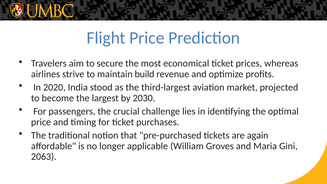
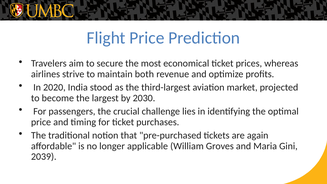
build: build -> both
2063: 2063 -> 2039
